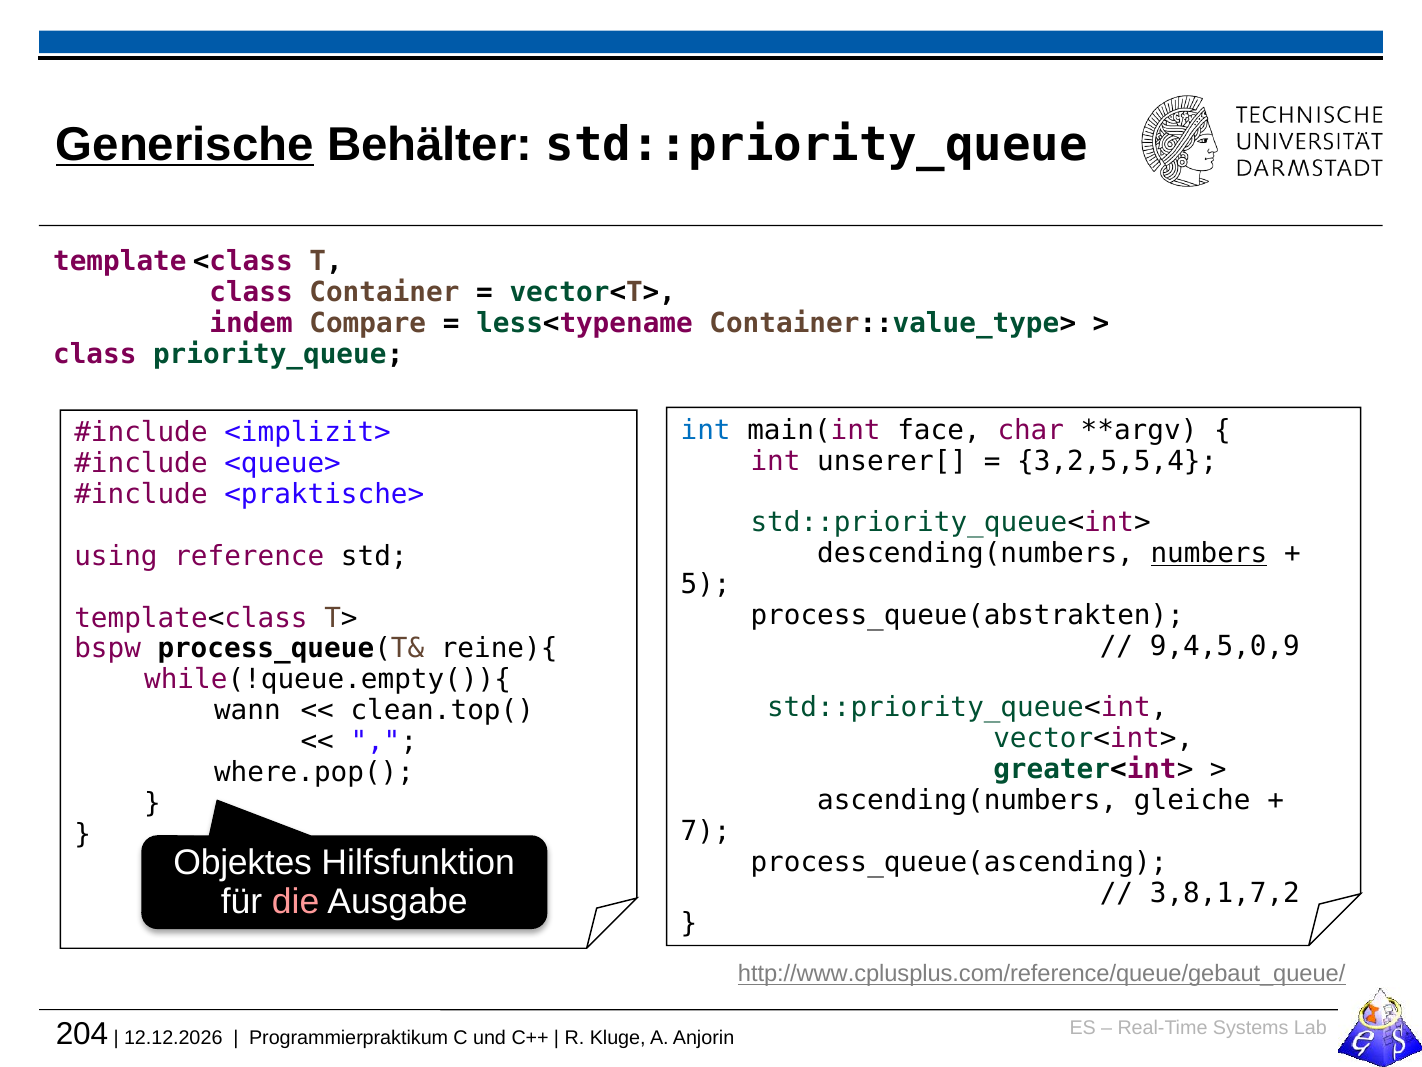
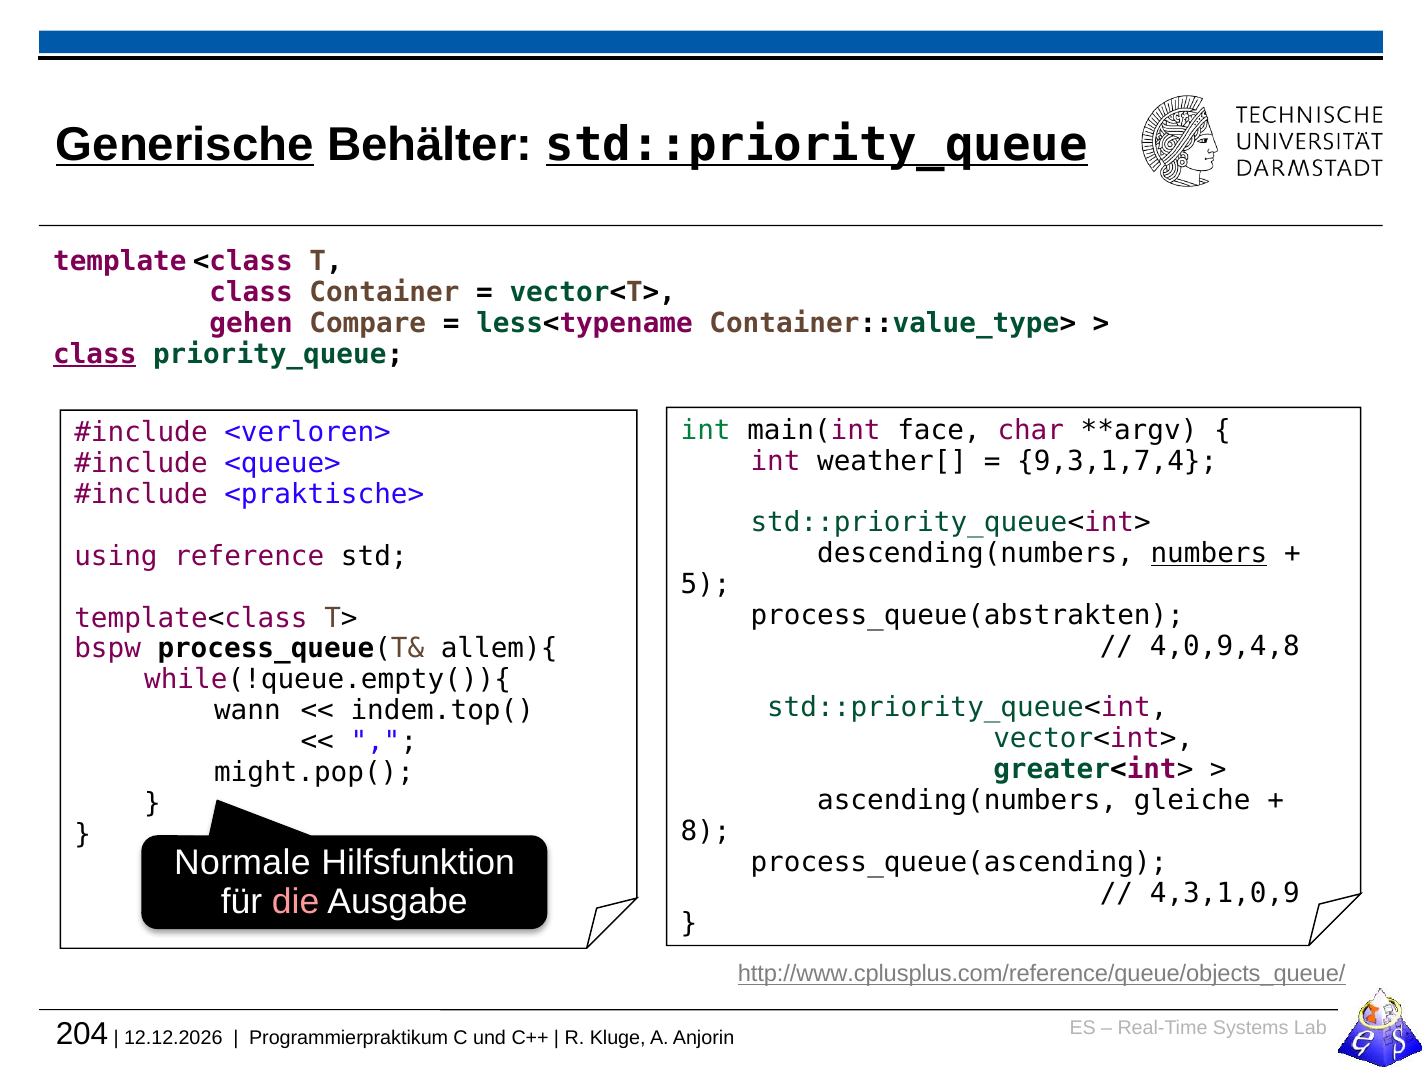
std::priority_queue underline: none -> present
indem: indem -> gehen
class at (95, 354) underline: none -> present
int at (706, 430) colour: blue -> green
<implizit>: <implizit> -> <verloren>
unserer[: unserer[ -> weather[
3,2,5,5,4: 3,2,5,5,4 -> 9,3,1,7,4
9,4,5,0,9: 9,4,5,0,9 -> 4,0,9,4,8
reine){: reine){ -> allem){
clean.top(: clean.top( -> indem.top(
where.pop(: where.pop( -> might.pop(
7: 7 -> 8
Objektes: Objektes -> Normale
3,8,1,7,2: 3,8,1,7,2 -> 4,3,1,0,9
http://www.cplusplus.com/reference/queue/gebaut_queue/: http://www.cplusplus.com/reference/queue/gebaut_queue/ -> http://www.cplusplus.com/reference/queue/objects_queue/
